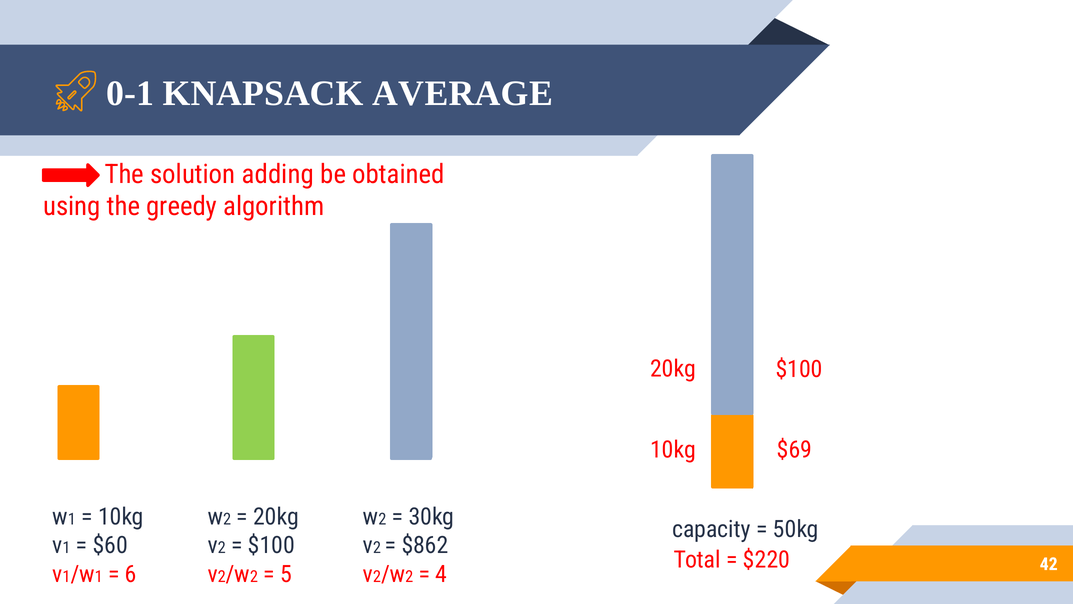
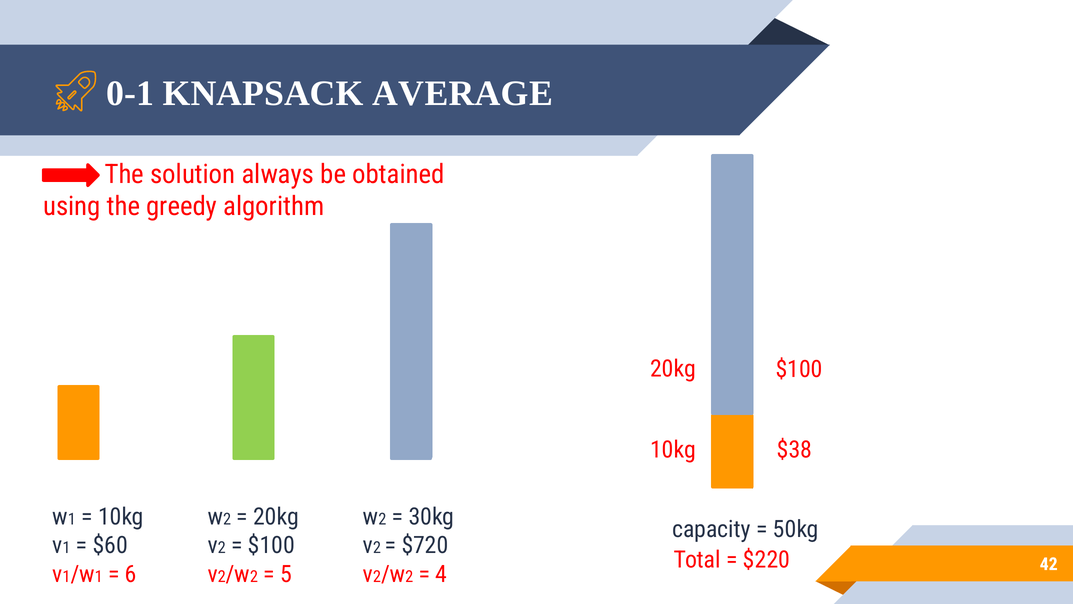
adding: adding -> always
$69: $69 -> $38
$862: $862 -> $720
